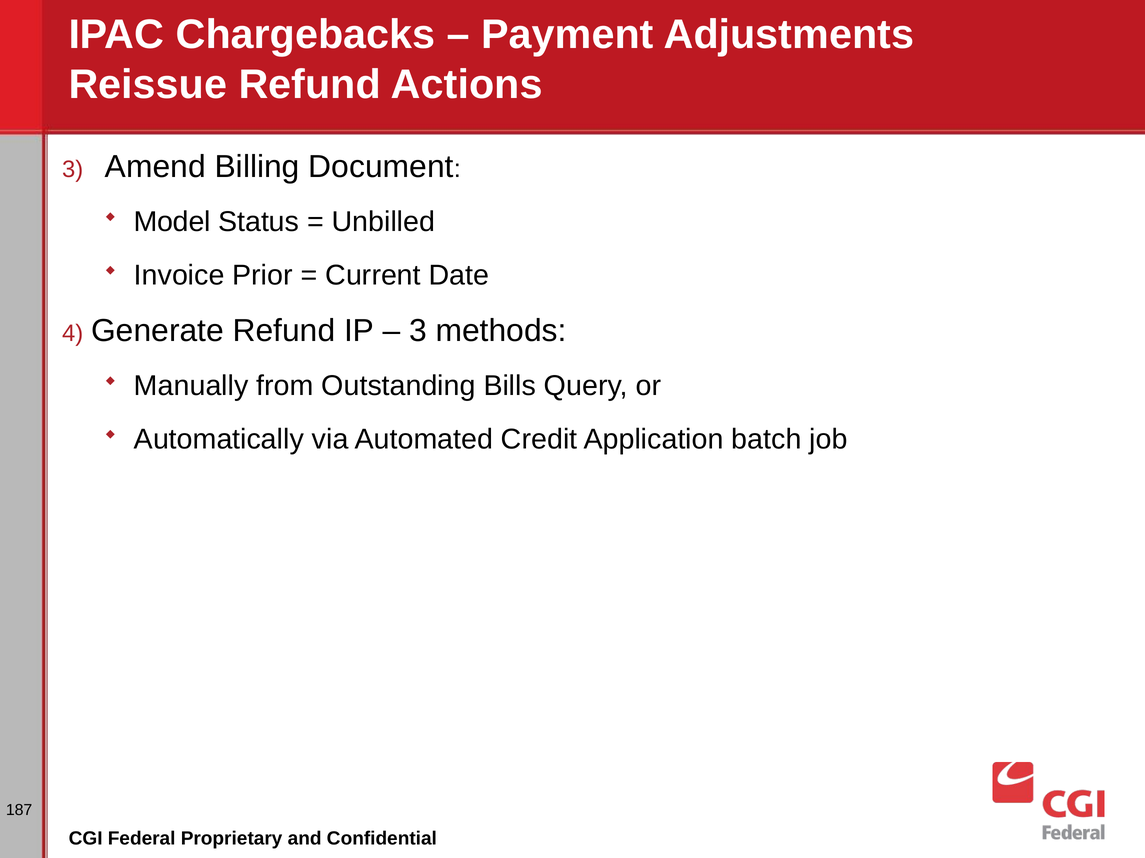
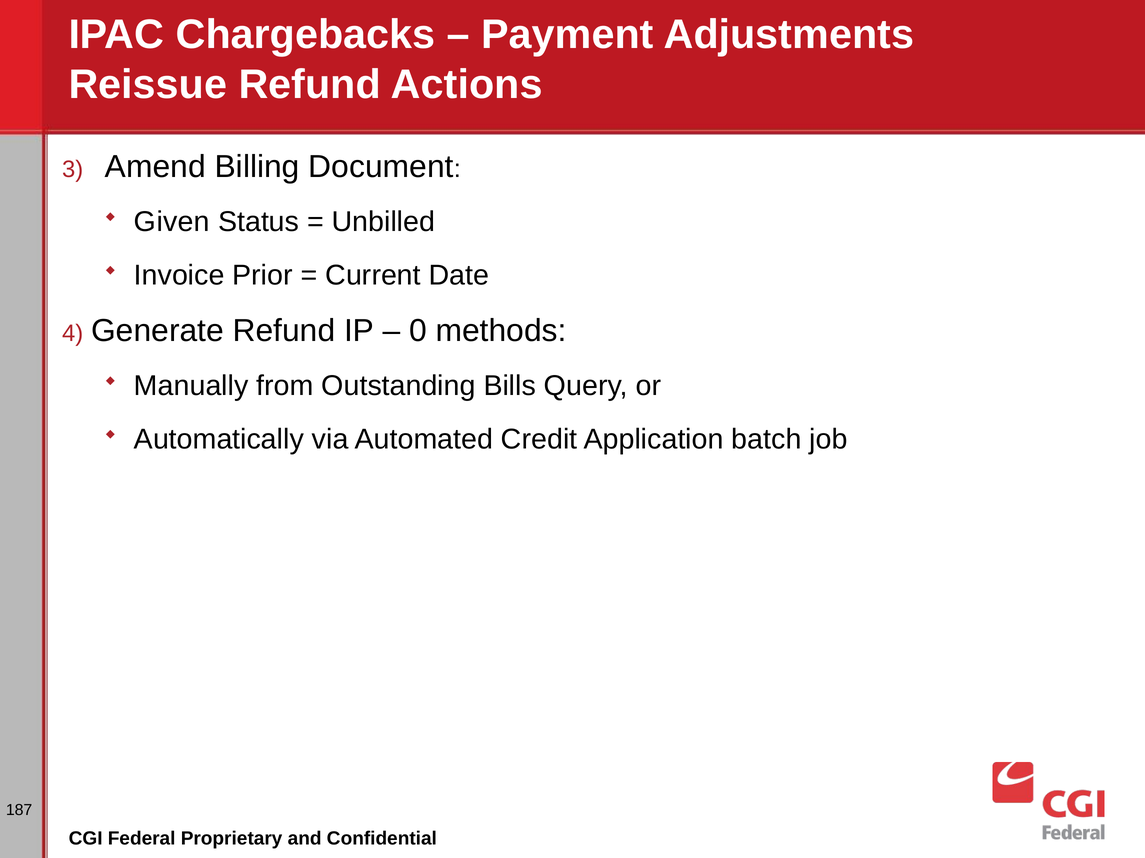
Model: Model -> Given
3 at (418, 331): 3 -> 0
